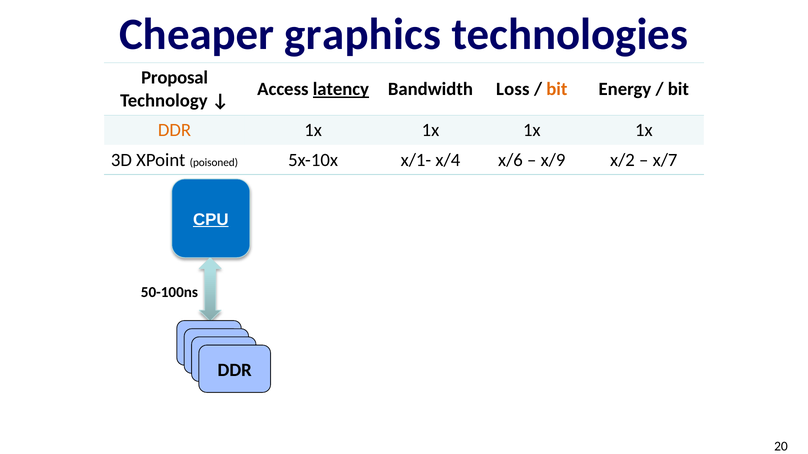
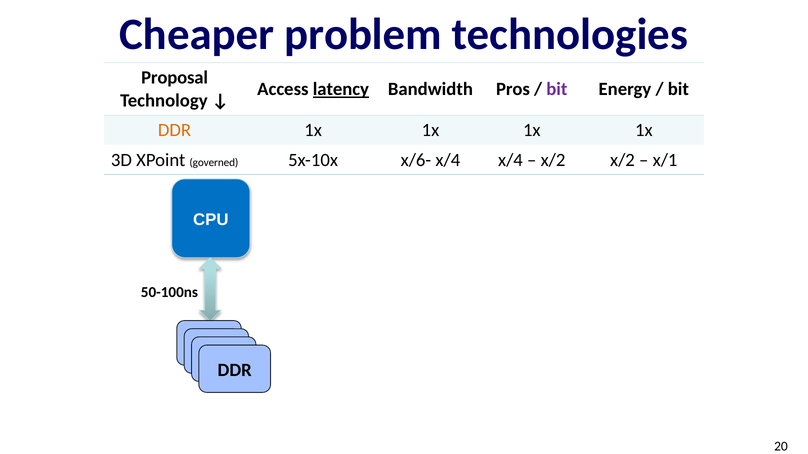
graphics: graphics -> problem
Loss: Loss -> Pros
bit at (557, 89) colour: orange -> purple
poisoned: poisoned -> governed
x/1-: x/1- -> x/6-
x/4 x/6: x/6 -> x/4
x/9 at (553, 160): x/9 -> x/2
x/7: x/7 -> x/1
CPU underline: present -> none
